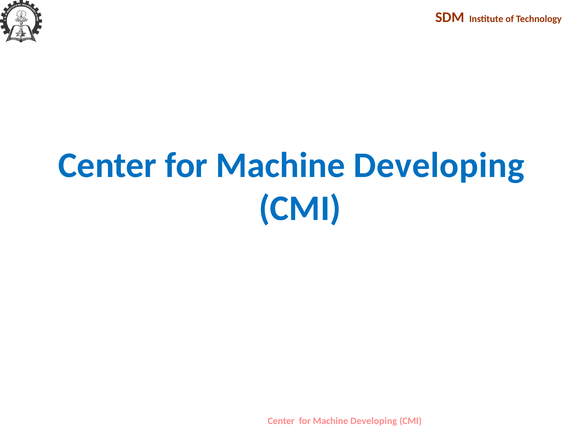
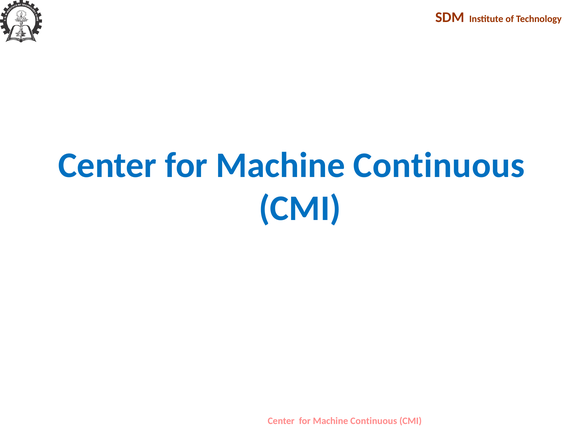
Developing at (439, 165): Developing -> Continuous
Developing at (374, 420): Developing -> Continuous
